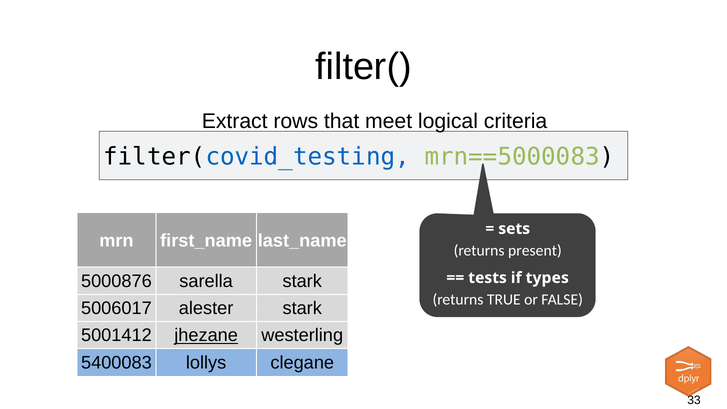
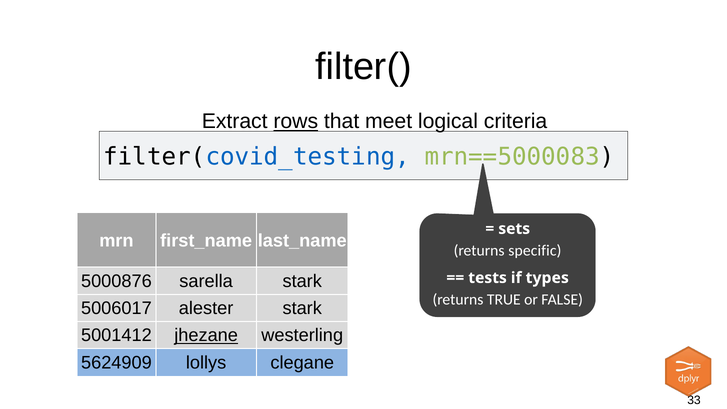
rows underline: none -> present
present: present -> specific
5400083: 5400083 -> 5624909
